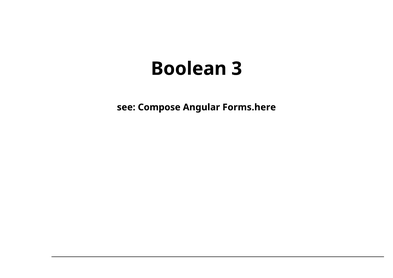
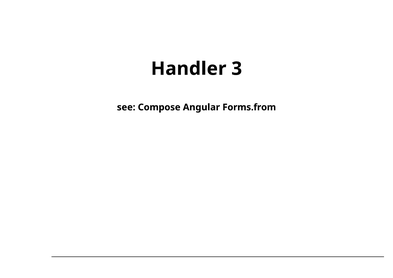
Boolean: Boolean -> Handler
Forms.here: Forms.here -> Forms.from
